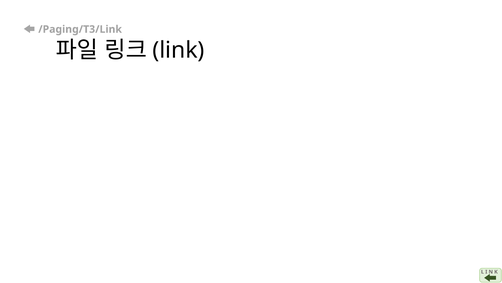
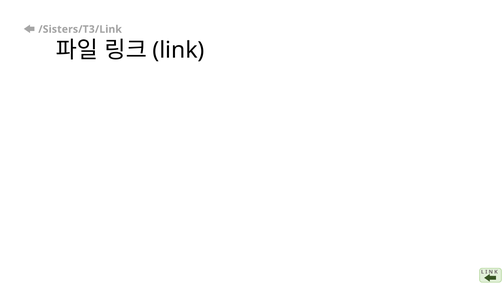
/Paging/T3/Link: /Paging/T3/Link -> /Sisters/T3/Link
